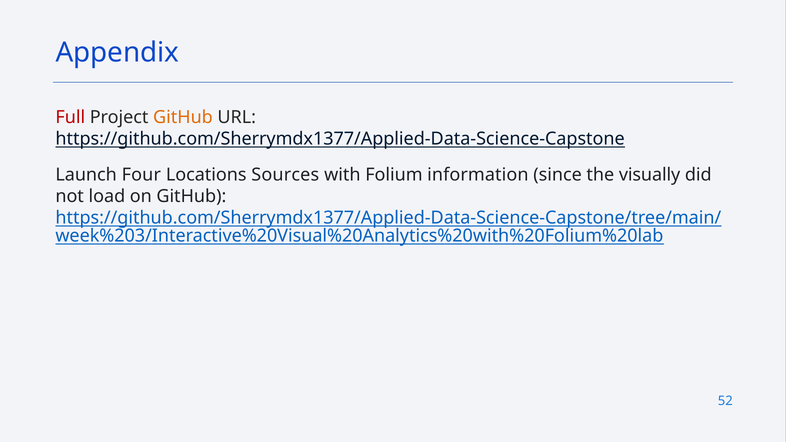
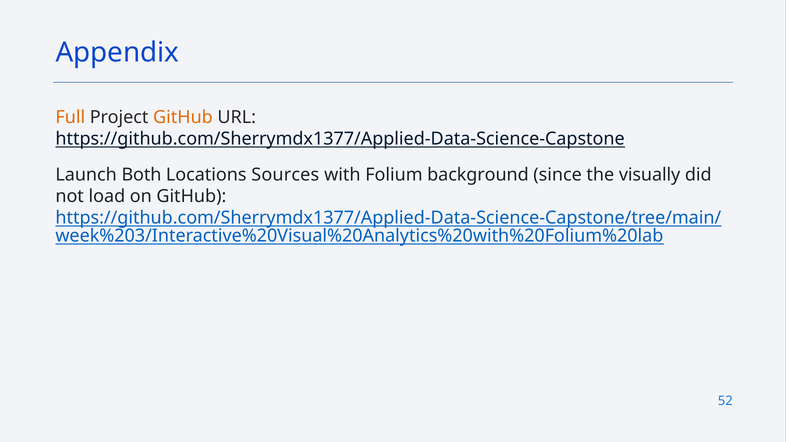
Full colour: red -> orange
Four: Four -> Both
information: information -> background
